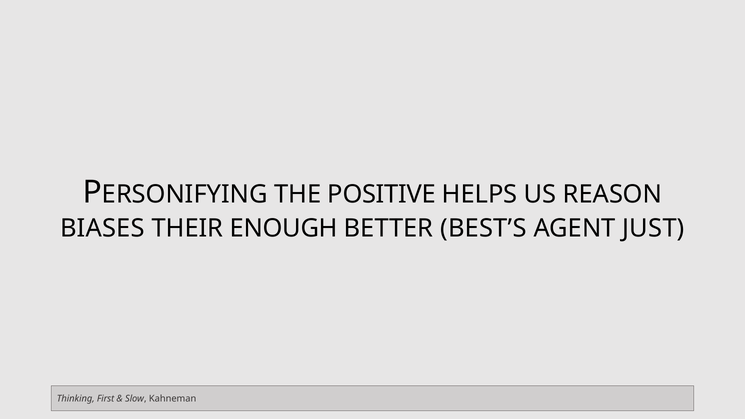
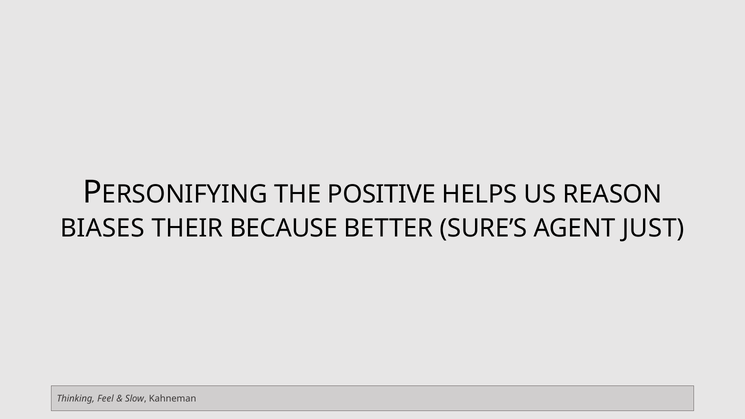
ENOUGH: ENOUGH -> BECAUSE
BEST’S: BEST’S -> SURE’S
First: First -> Feel
